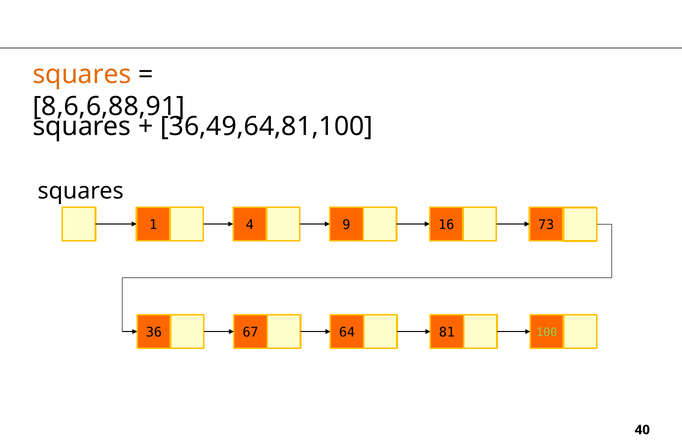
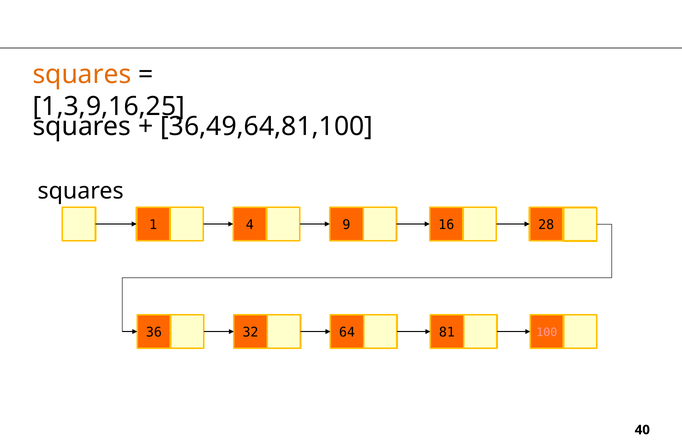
8,6,6,88,91: 8,6,6,88,91 -> 1,3,9,16,25
73: 73 -> 28
67: 67 -> 32
100 colour: light green -> pink
